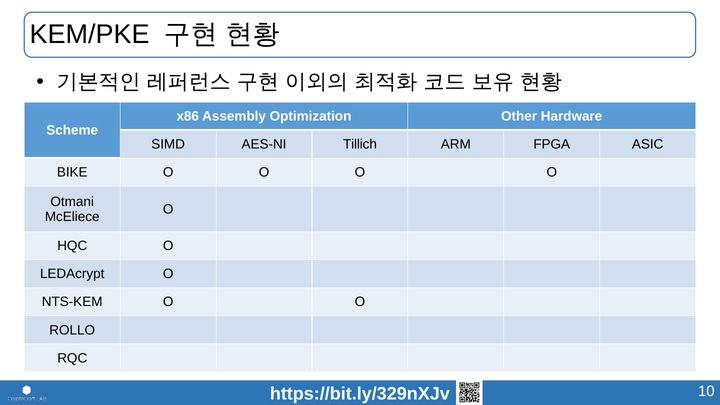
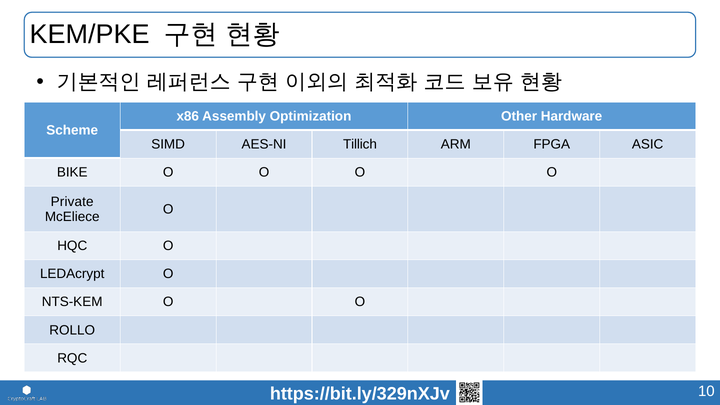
Otmani: Otmani -> Private
